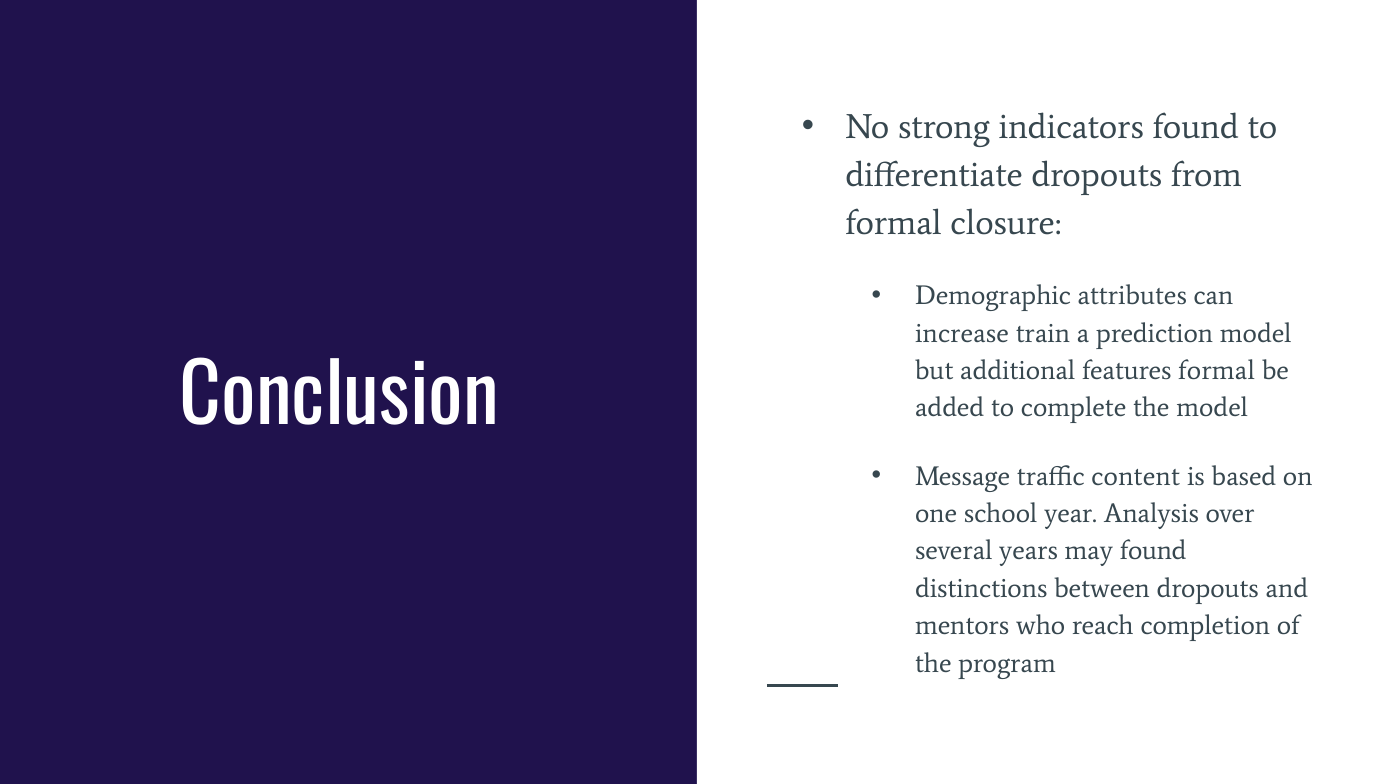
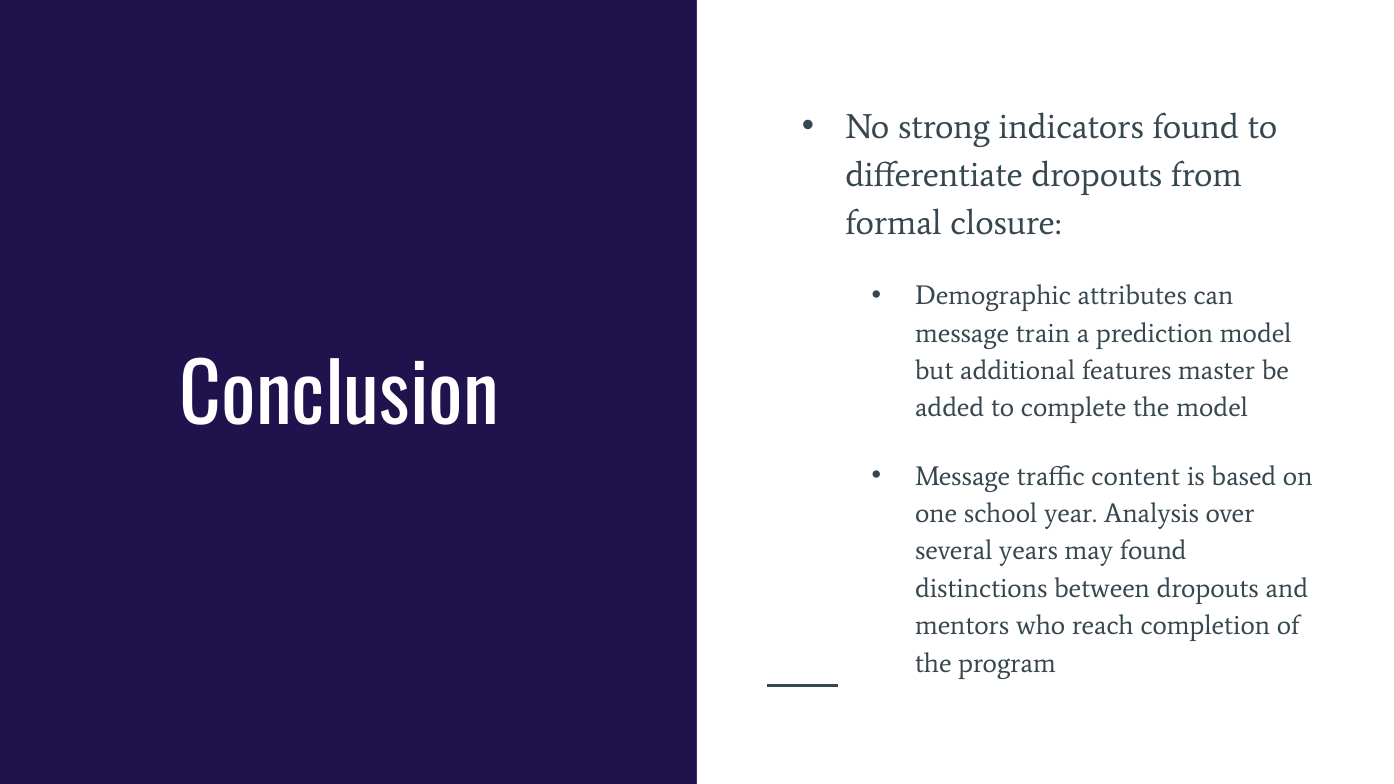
increase at (962, 333): increase -> message
features formal: formal -> master
